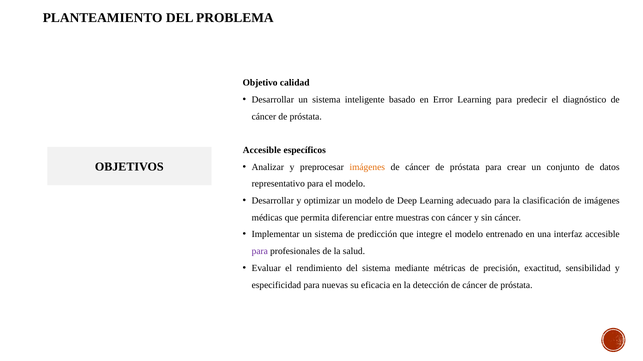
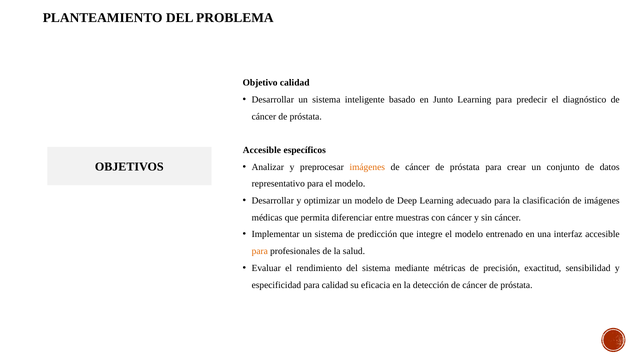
Error: Error -> Junto
para at (260, 252) colour: purple -> orange
para nuevas: nuevas -> calidad
